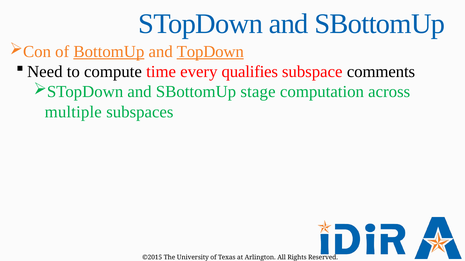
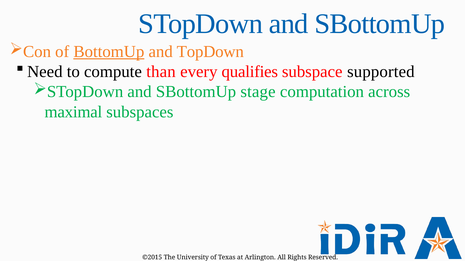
TopDown underline: present -> none
time: time -> than
comments: comments -> supported
multiple: multiple -> maximal
